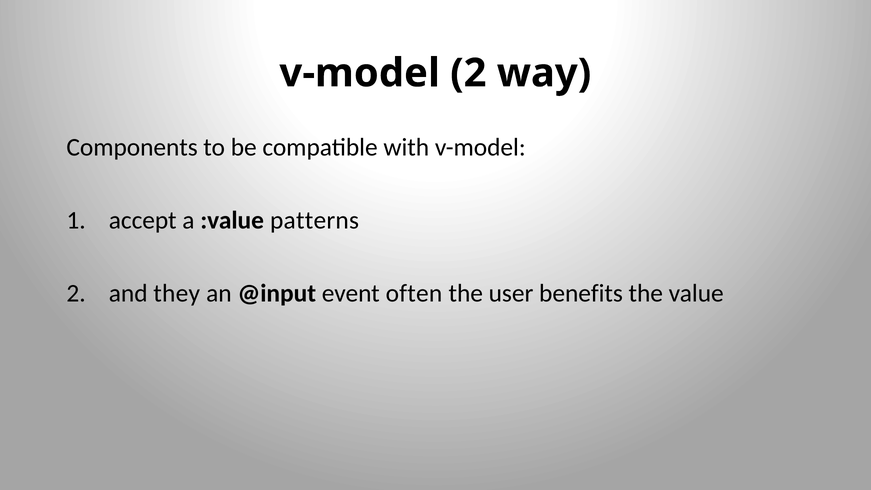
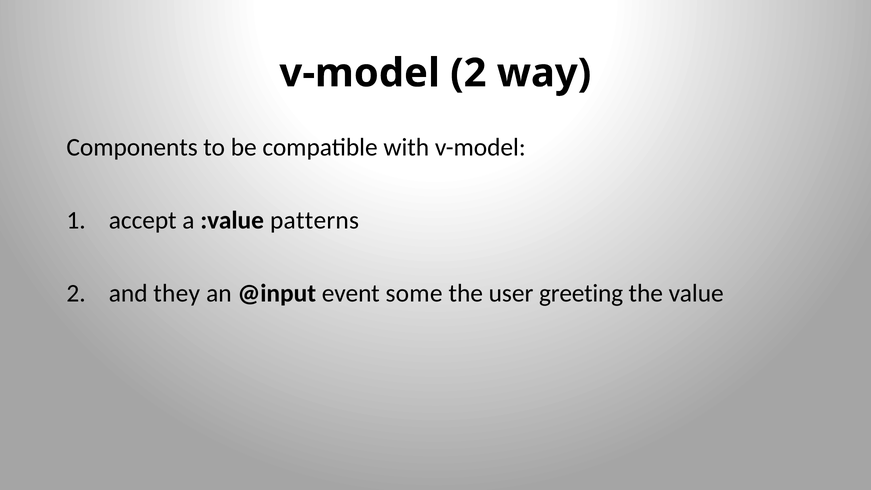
often: often -> some
benefits: benefits -> greeting
